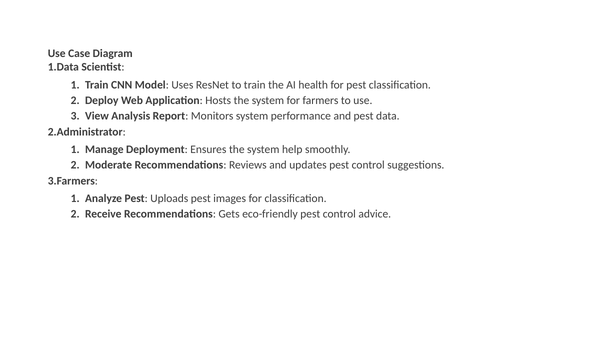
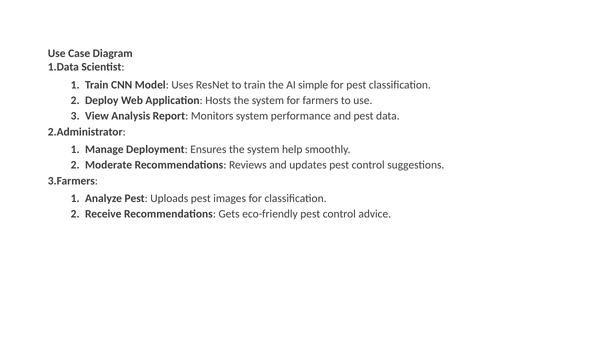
health: health -> simple
